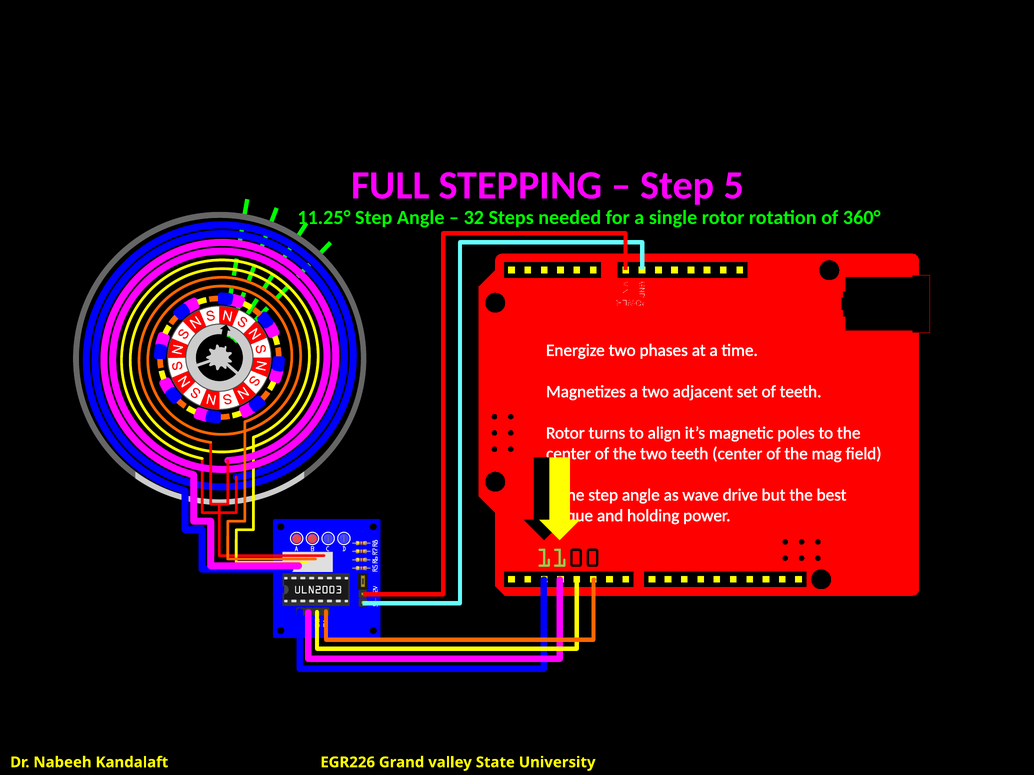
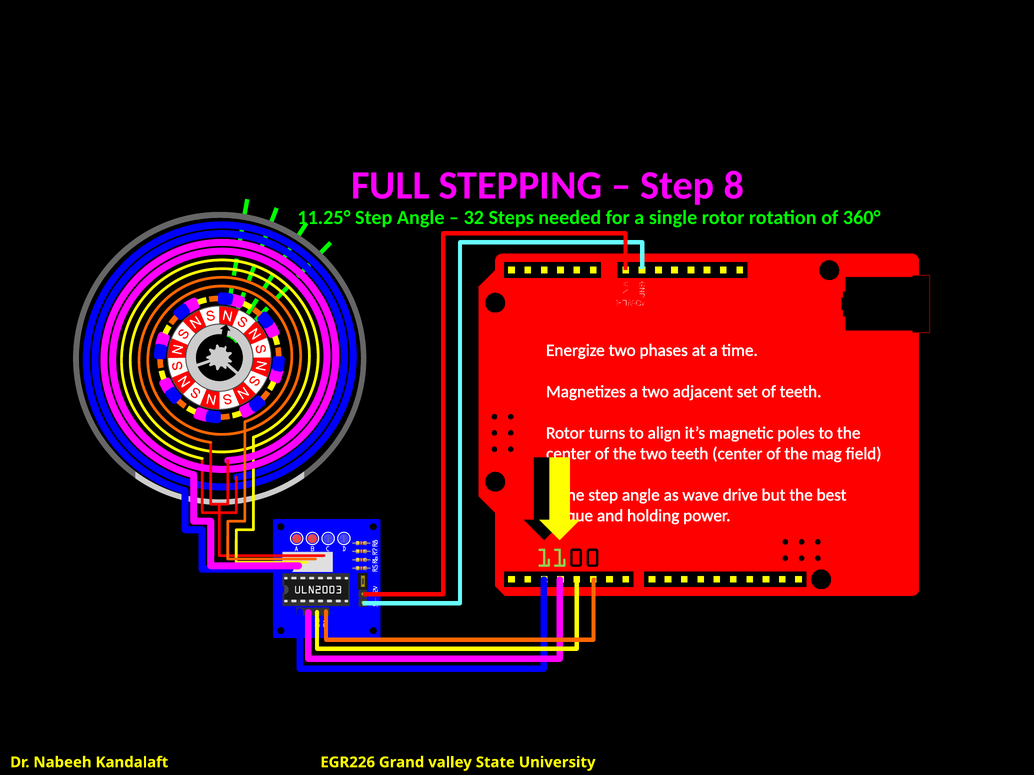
5: 5 -> 8
